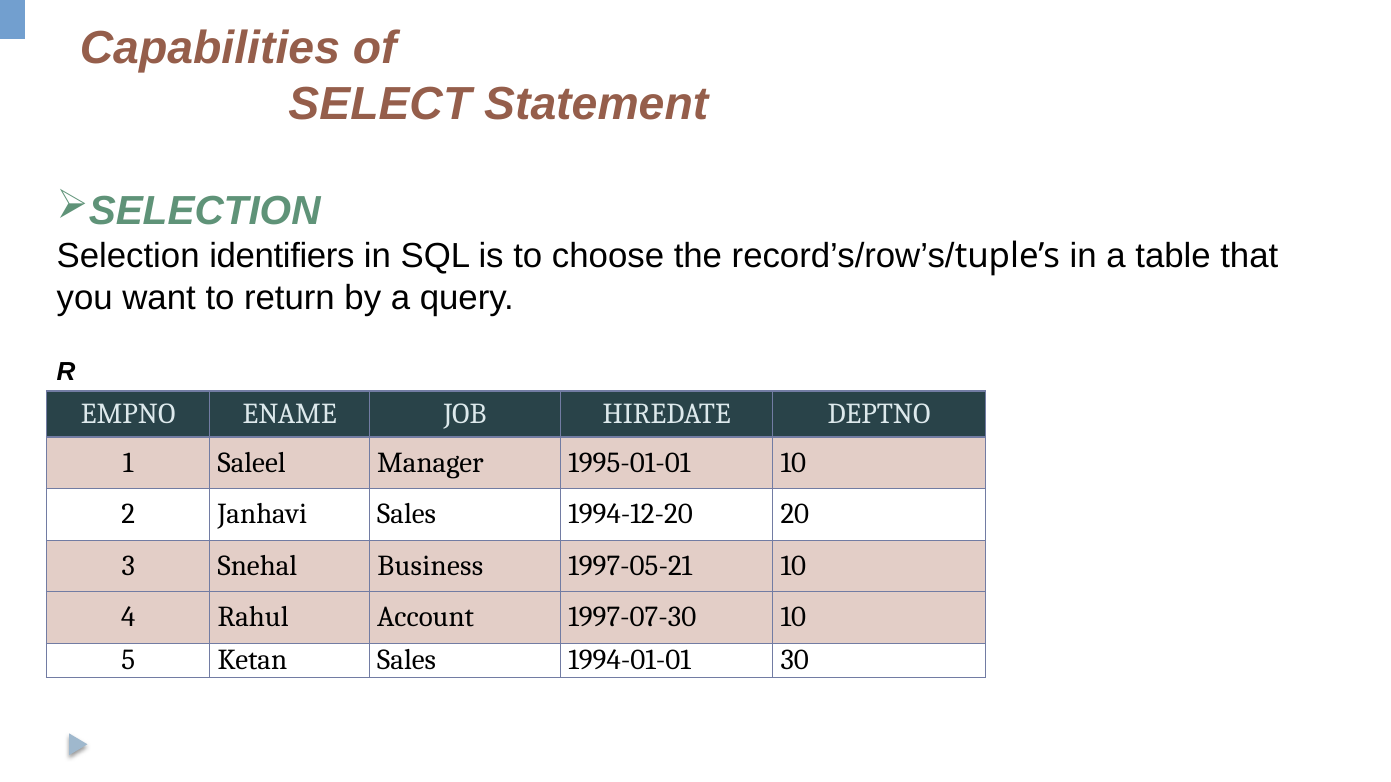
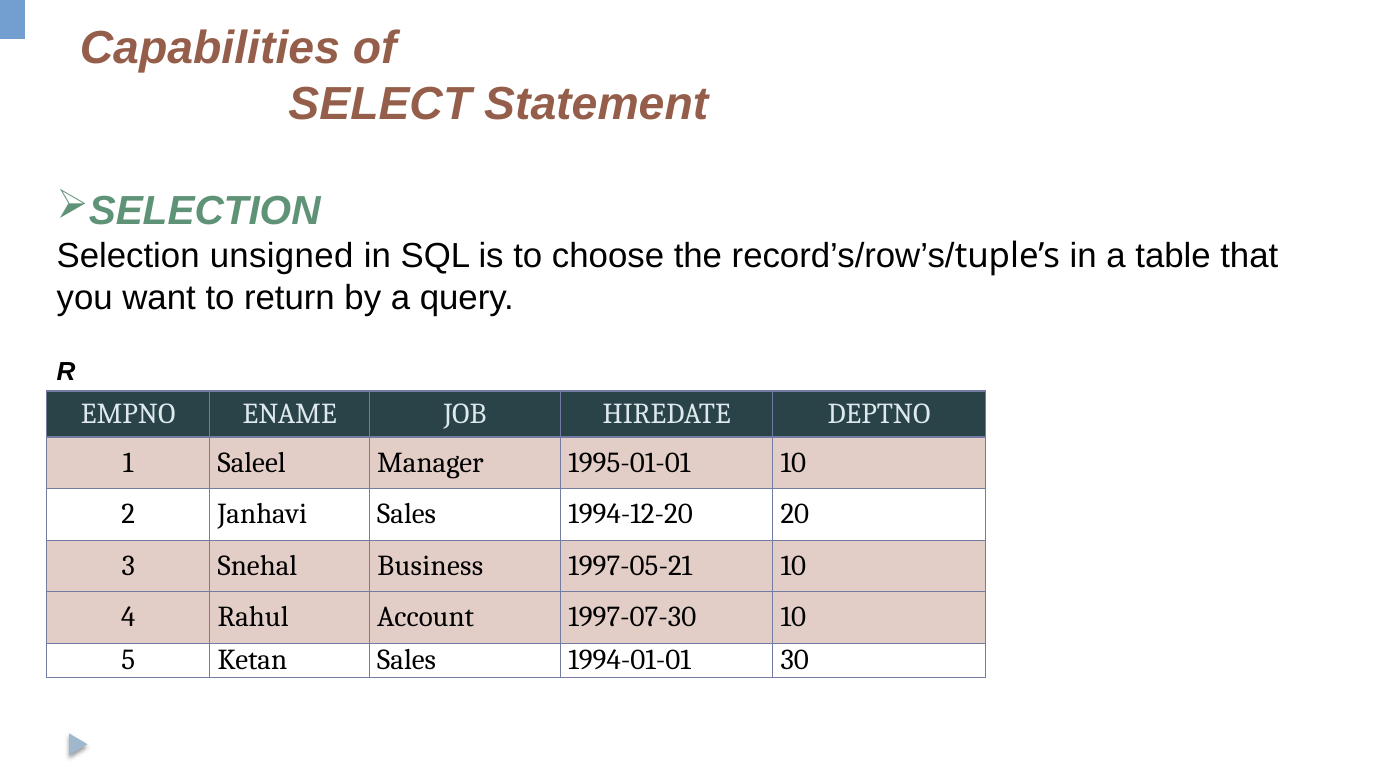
identifiers: identifiers -> unsigned
